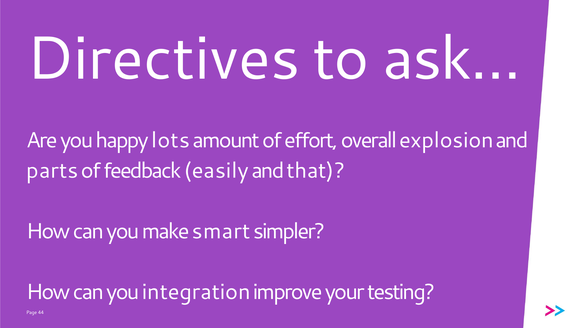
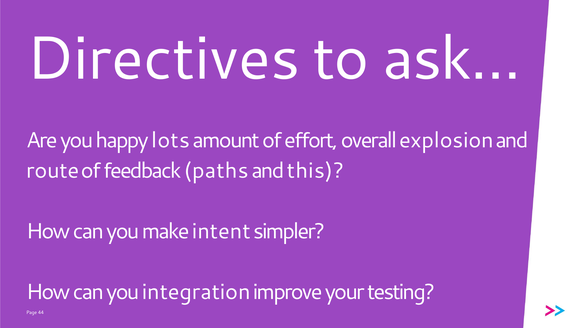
parts: parts -> route
easily: easily -> paths
that: that -> this
smart: smart -> intent
